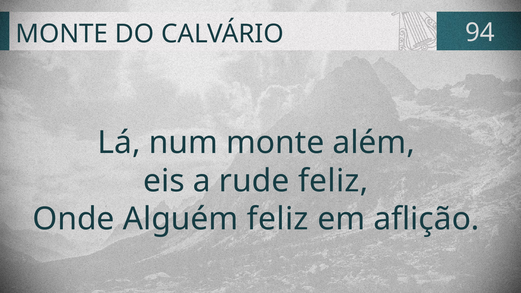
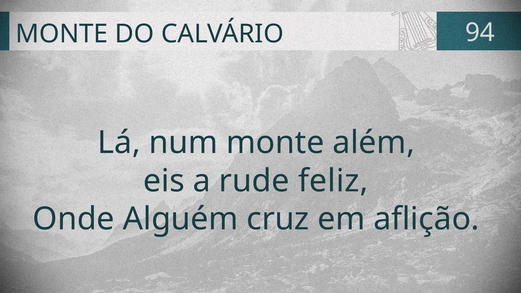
Alguém feliz: feliz -> cruz
